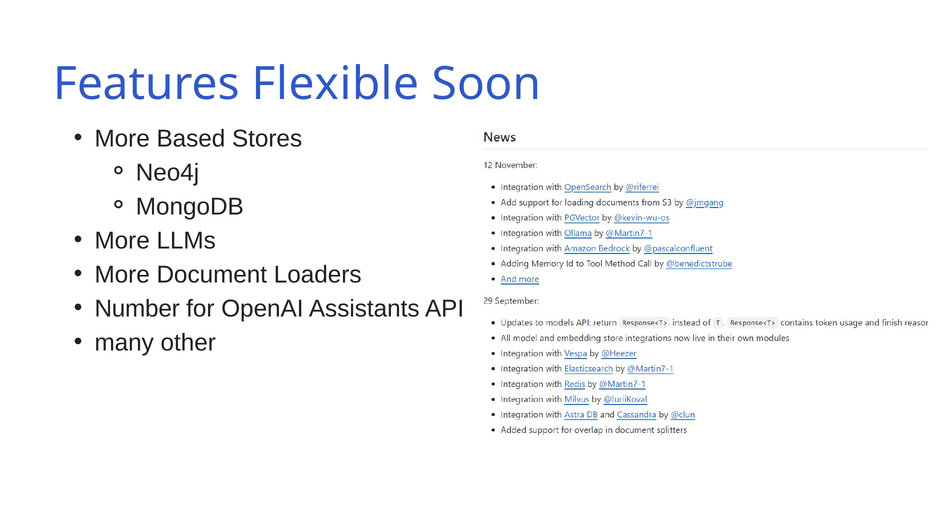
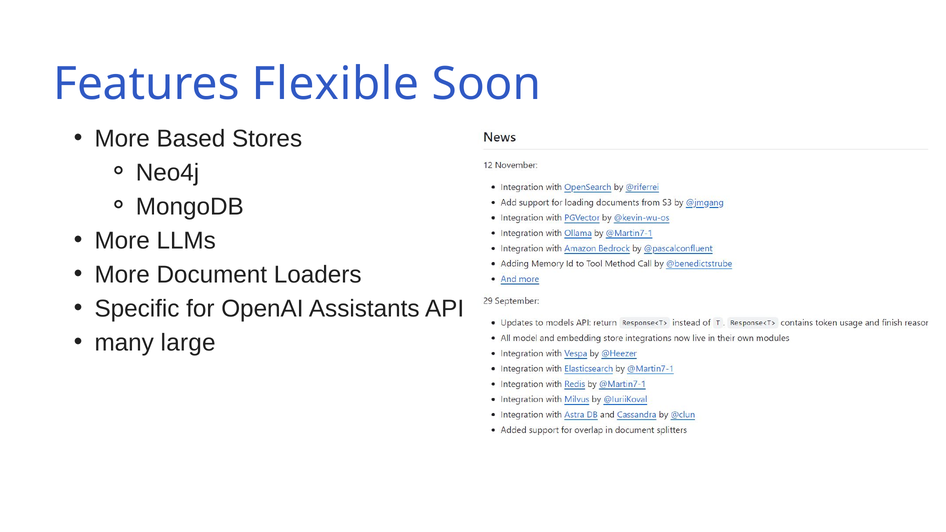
Number: Number -> Specific
other: other -> large
